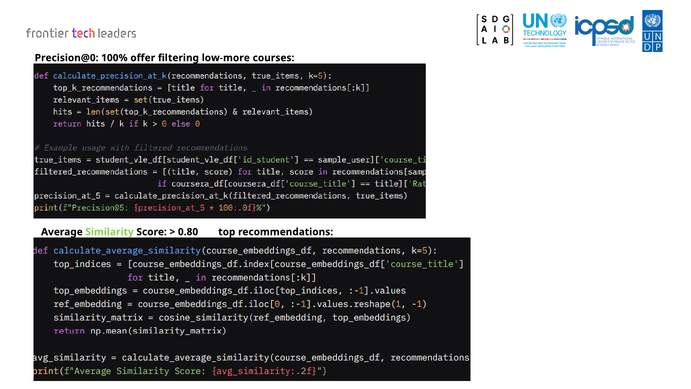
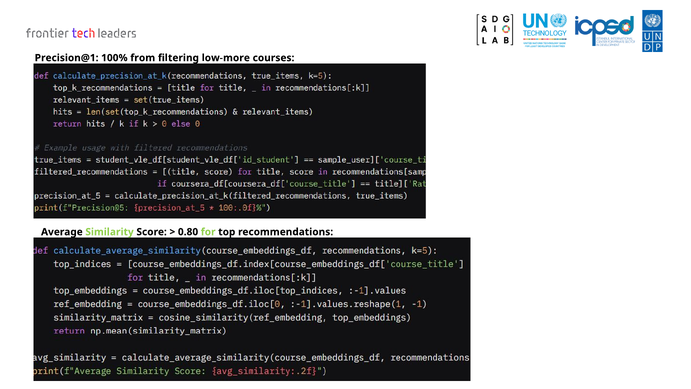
Precision@0: Precision@0 -> Precision@1
offer: offer -> from
for colour: white -> light green
